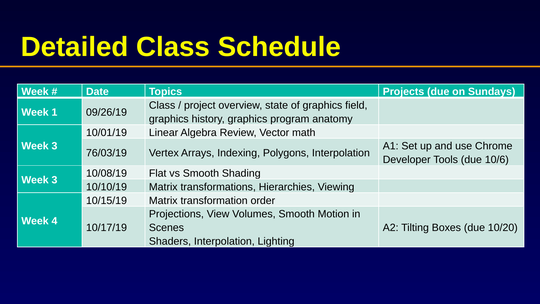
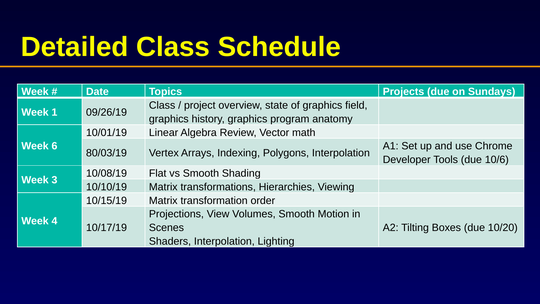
3 at (55, 146): 3 -> 6
76/03/19: 76/03/19 -> 80/03/19
